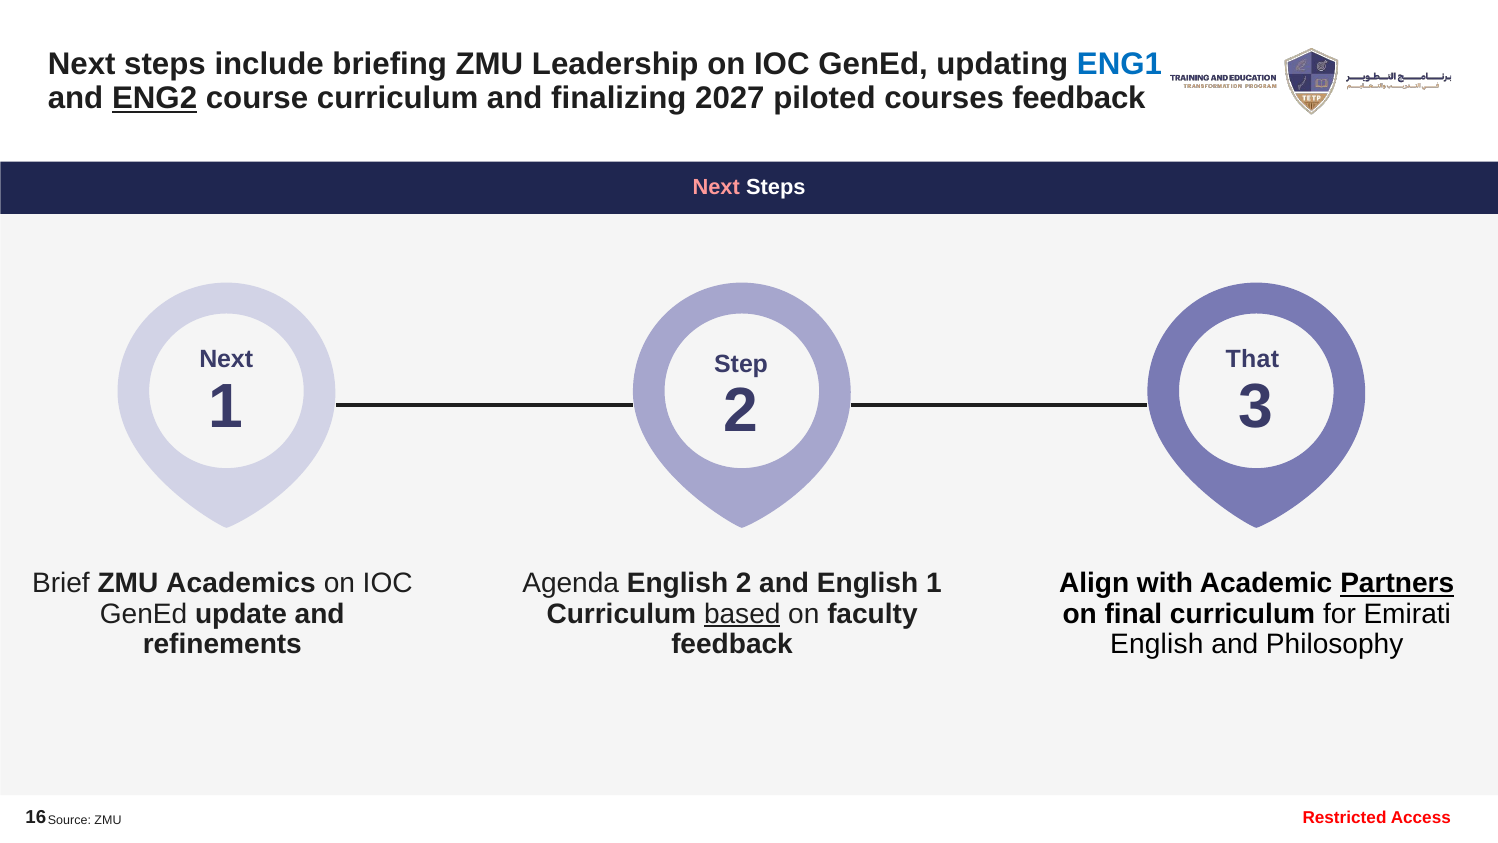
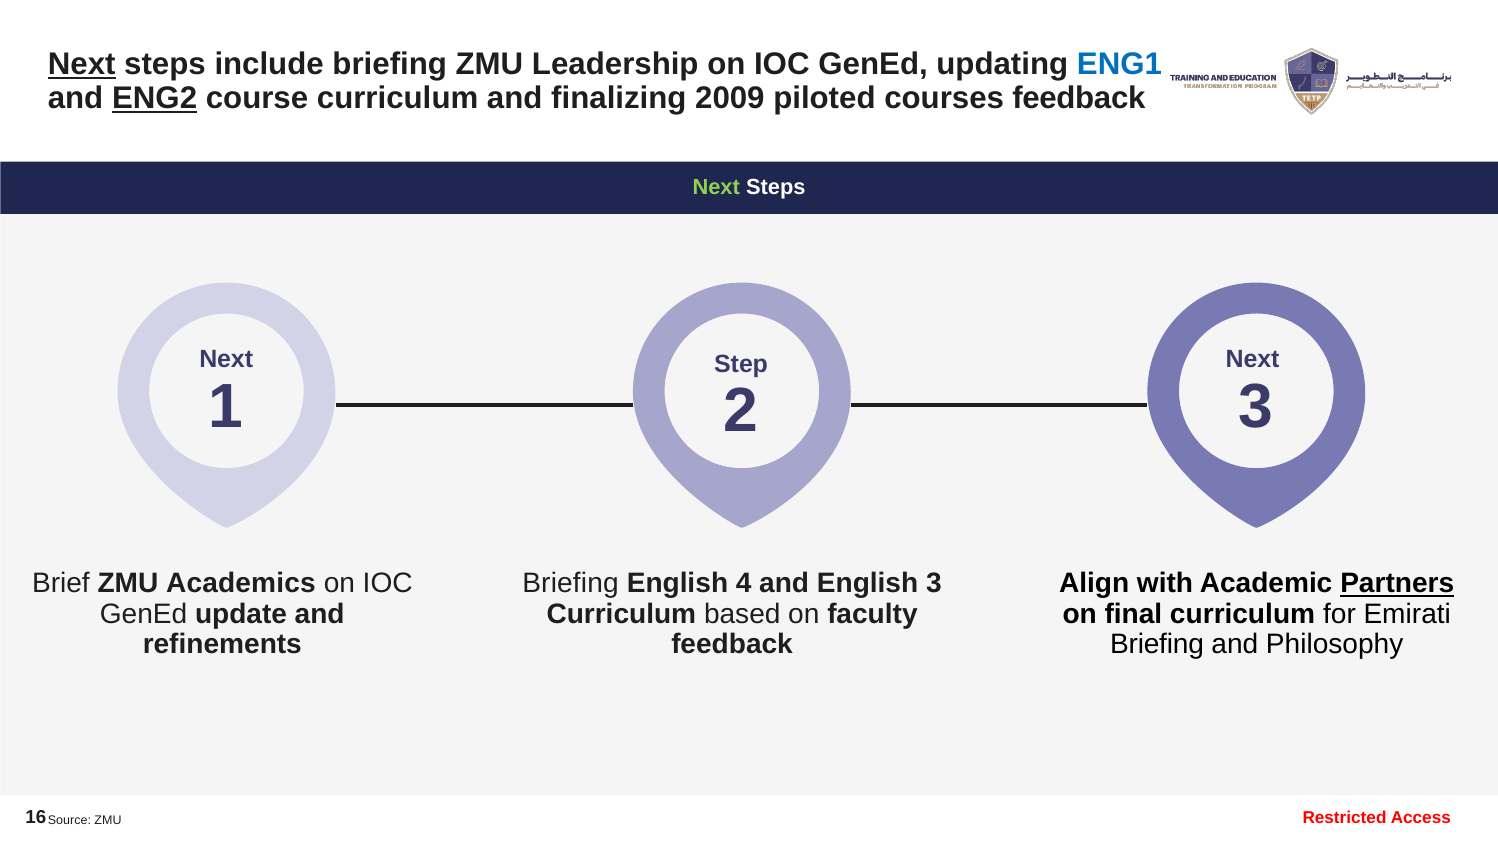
Next at (82, 65) underline: none -> present
2027: 2027 -> 2009
Next at (716, 188) colour: pink -> light green
That at (1252, 359): That -> Next
Agenda at (571, 583): Agenda -> Briefing
English 2: 2 -> 4
English 1: 1 -> 3
based underline: present -> none
English at (1157, 644): English -> Briefing
